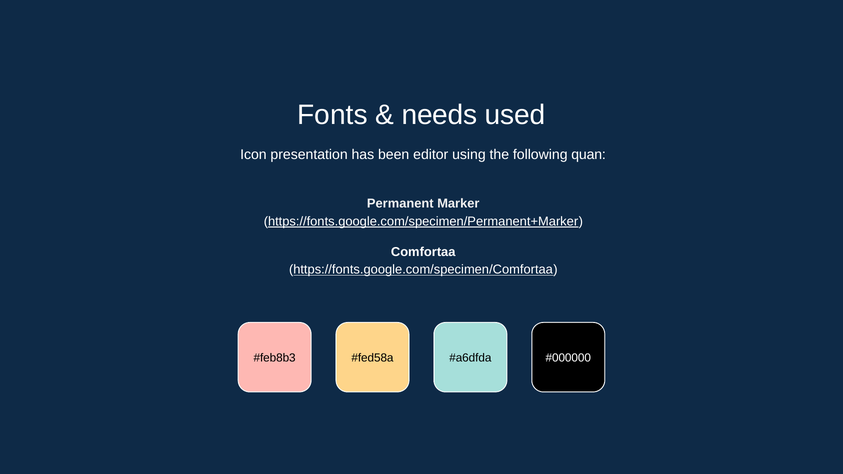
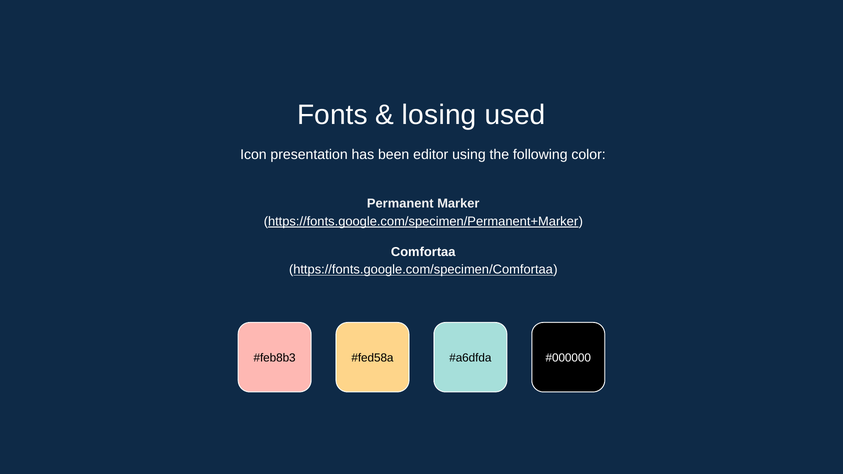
needs: needs -> losing
quan: quan -> color
